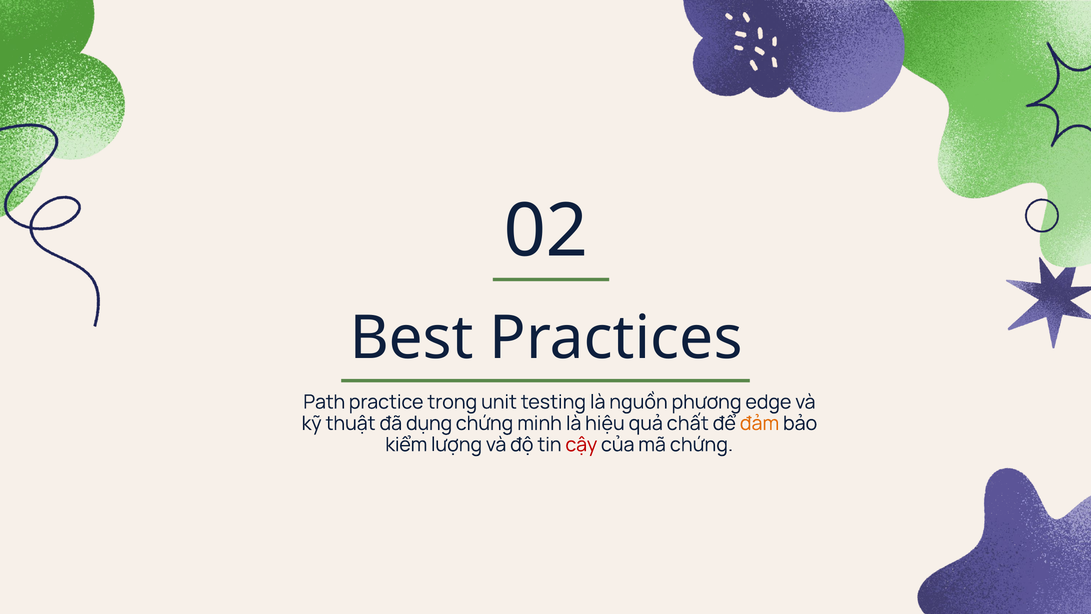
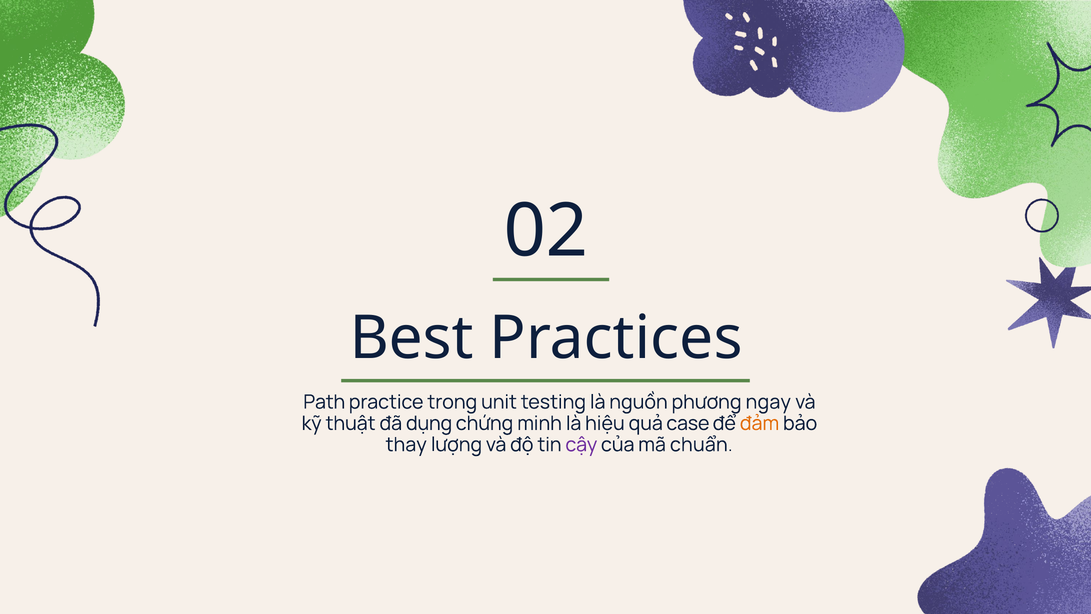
edge: edge -> ngay
chất: chất -> case
kiểm: kiểm -> thay
cậy colour: red -> purple
mã chứng: chứng -> chuẩn
